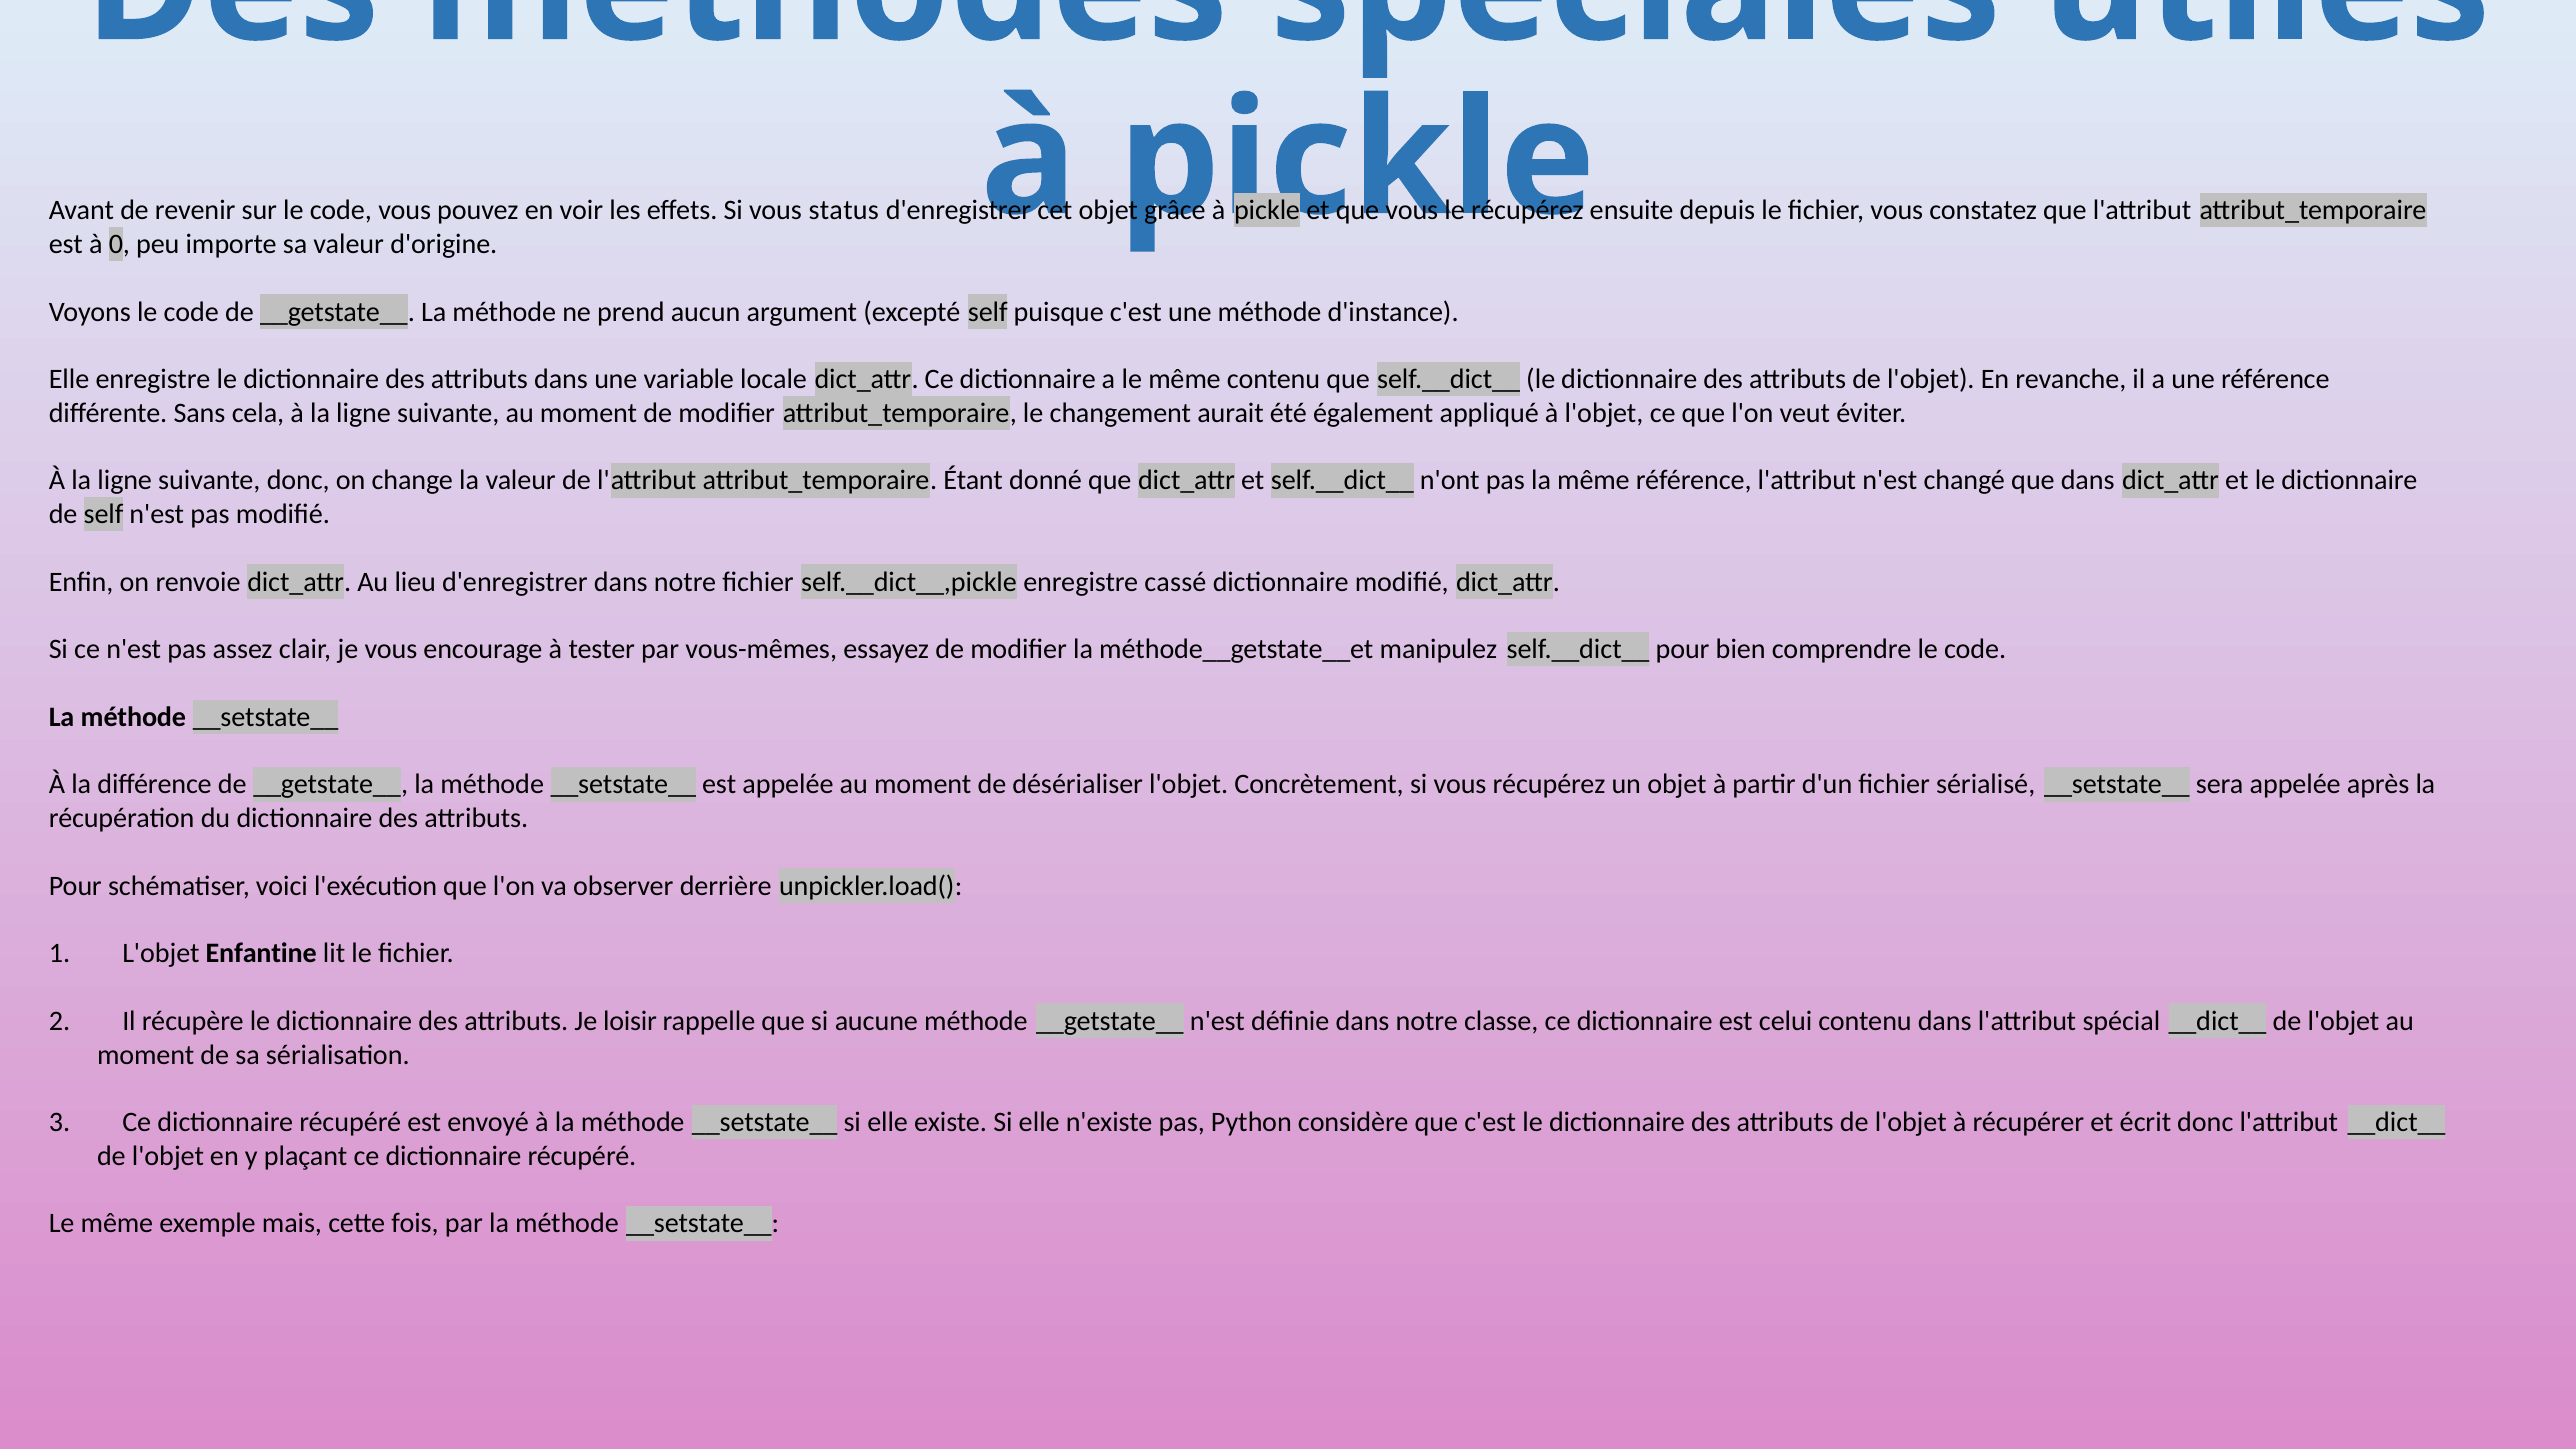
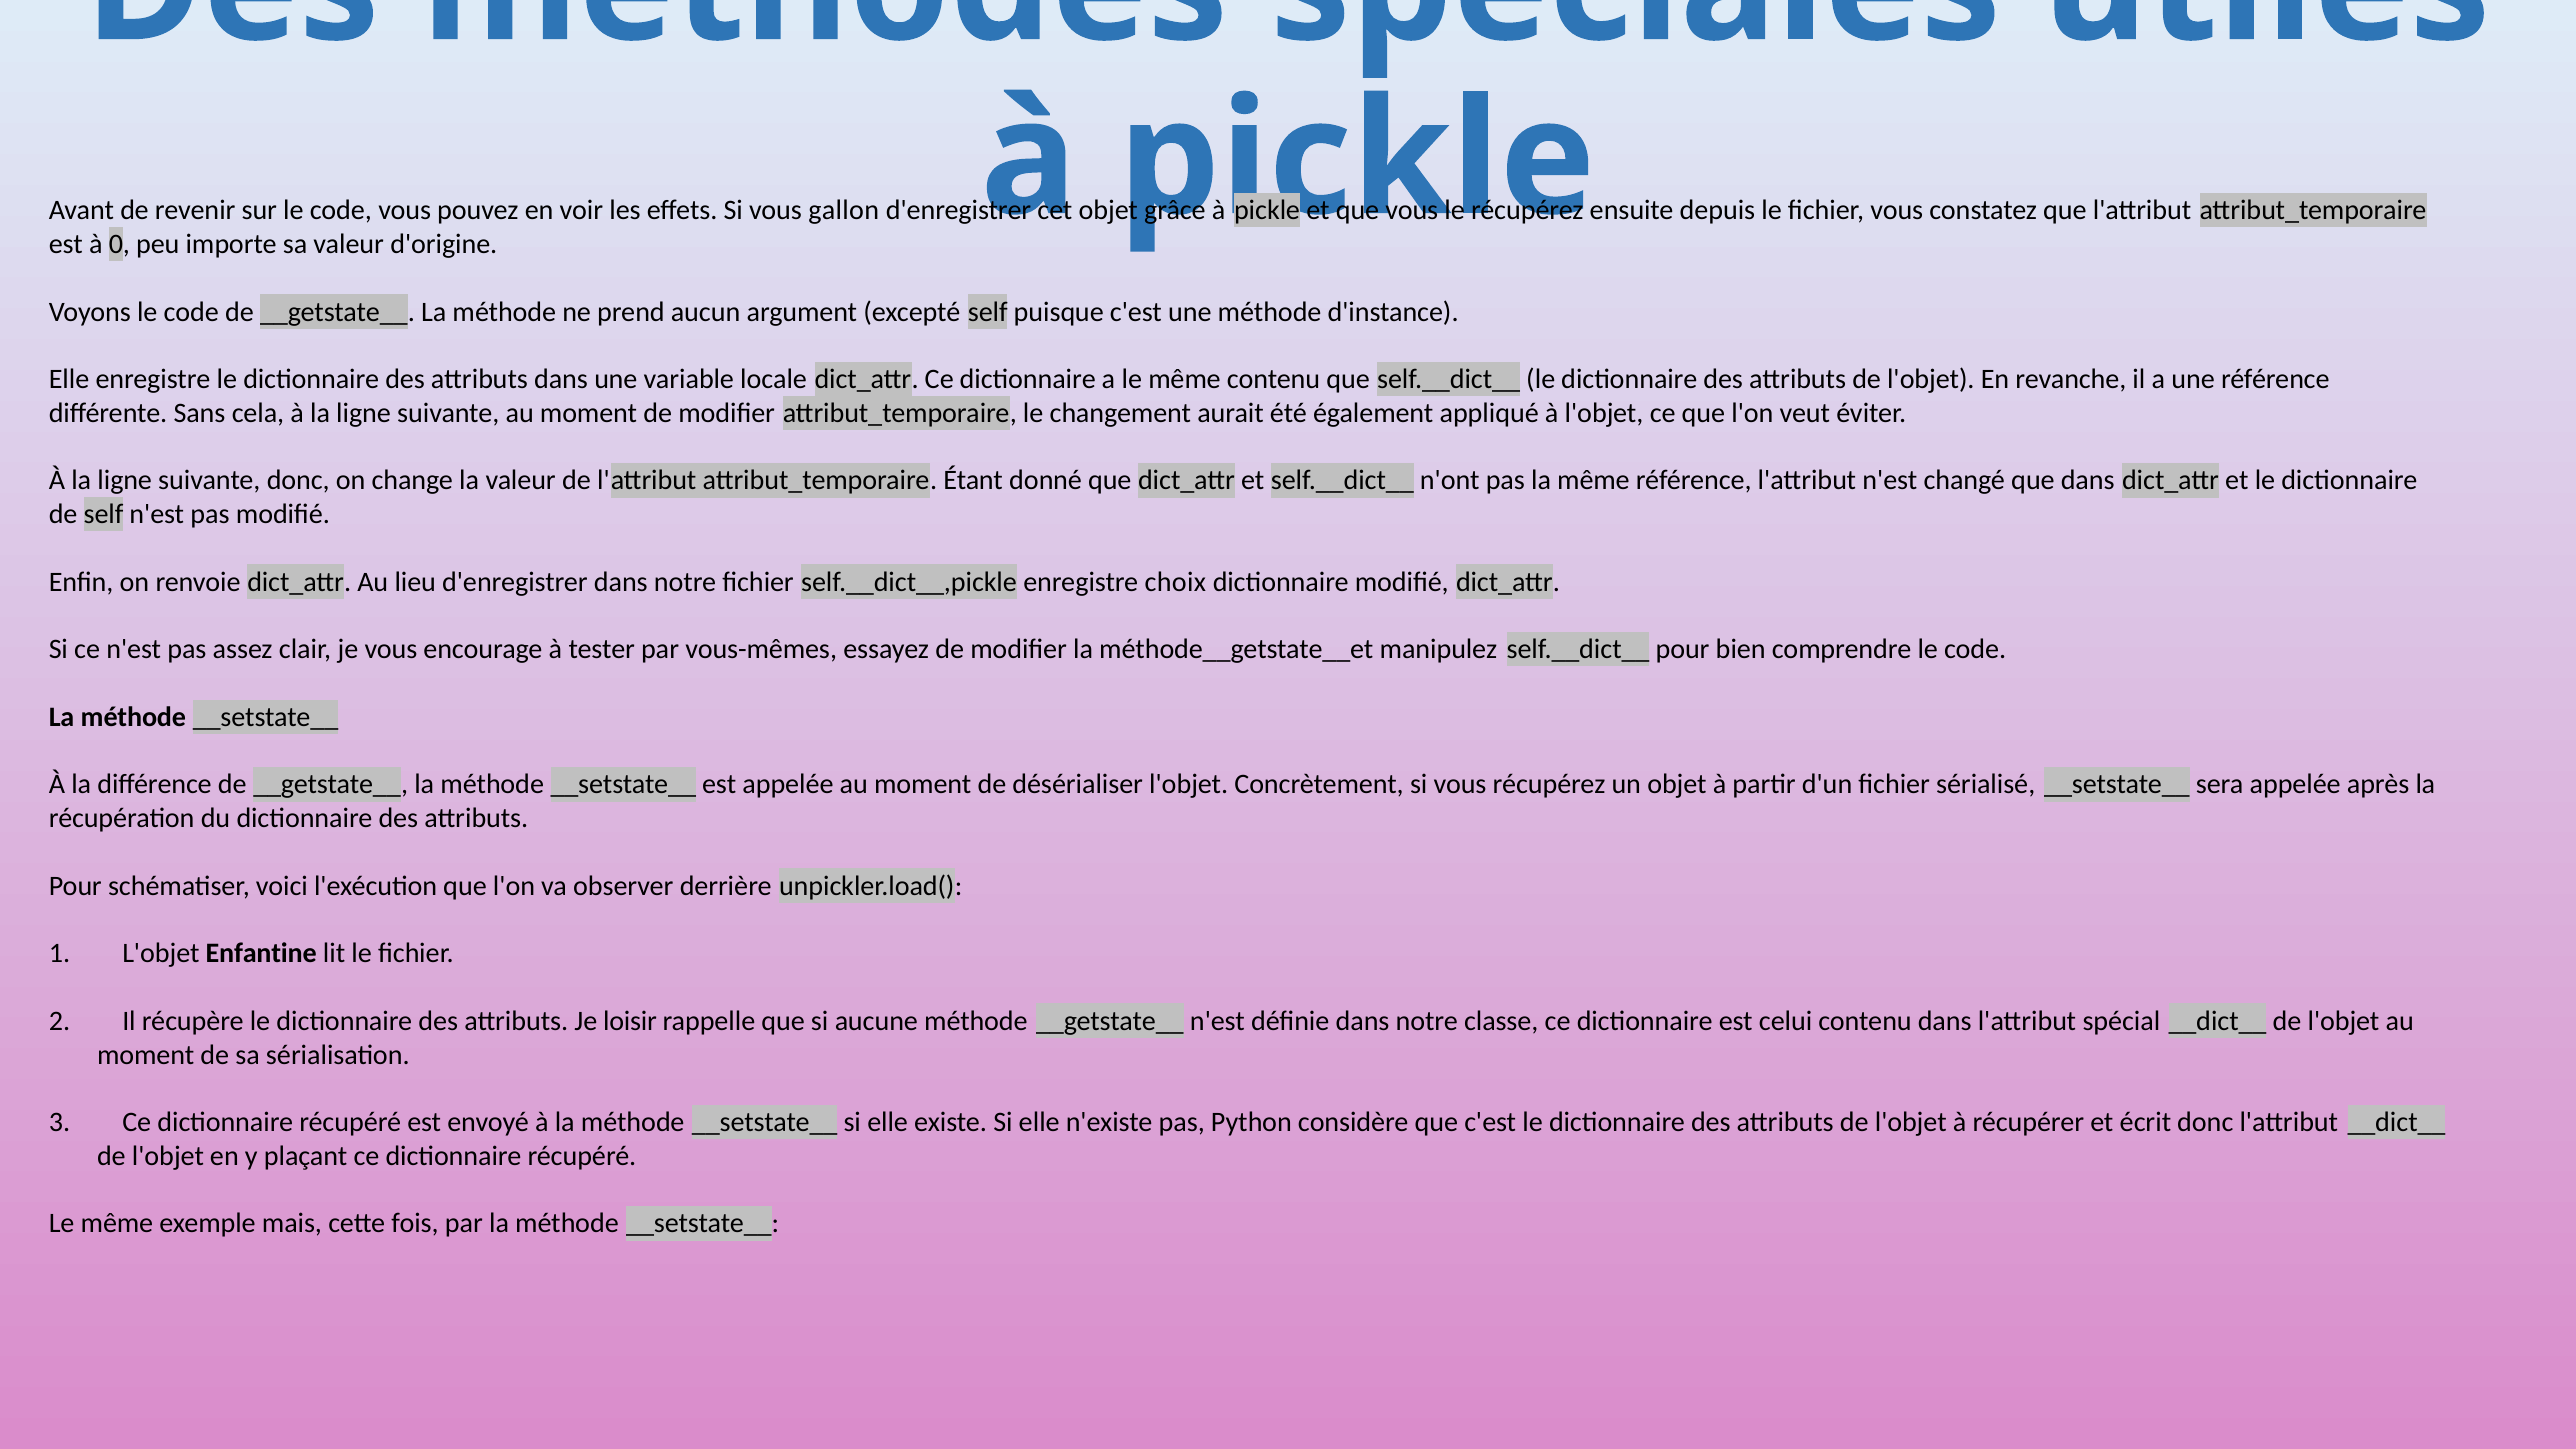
status: status -> gallon
cassé: cassé -> choix
